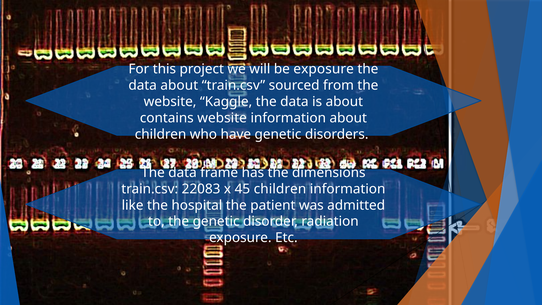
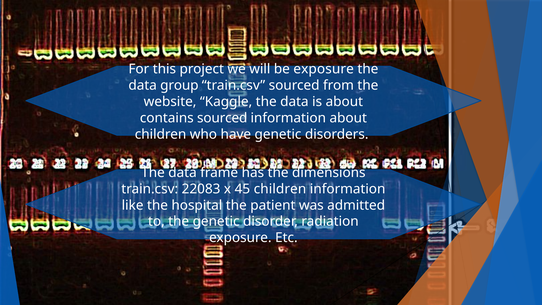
data about: about -> group
contains website: website -> sourced
